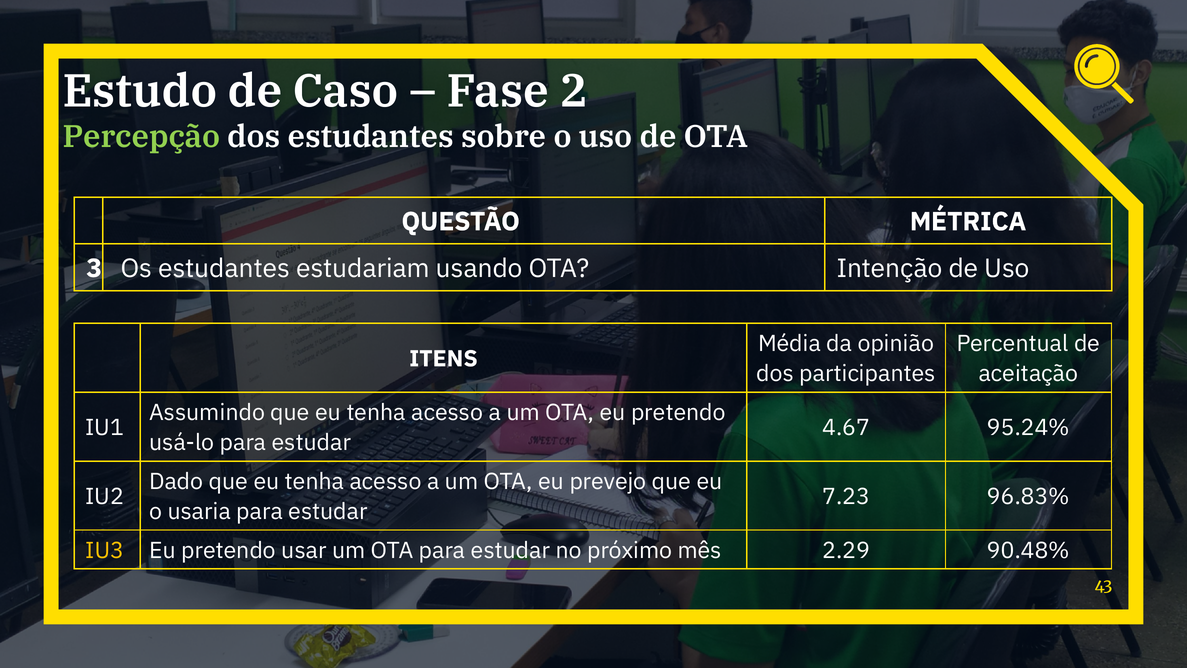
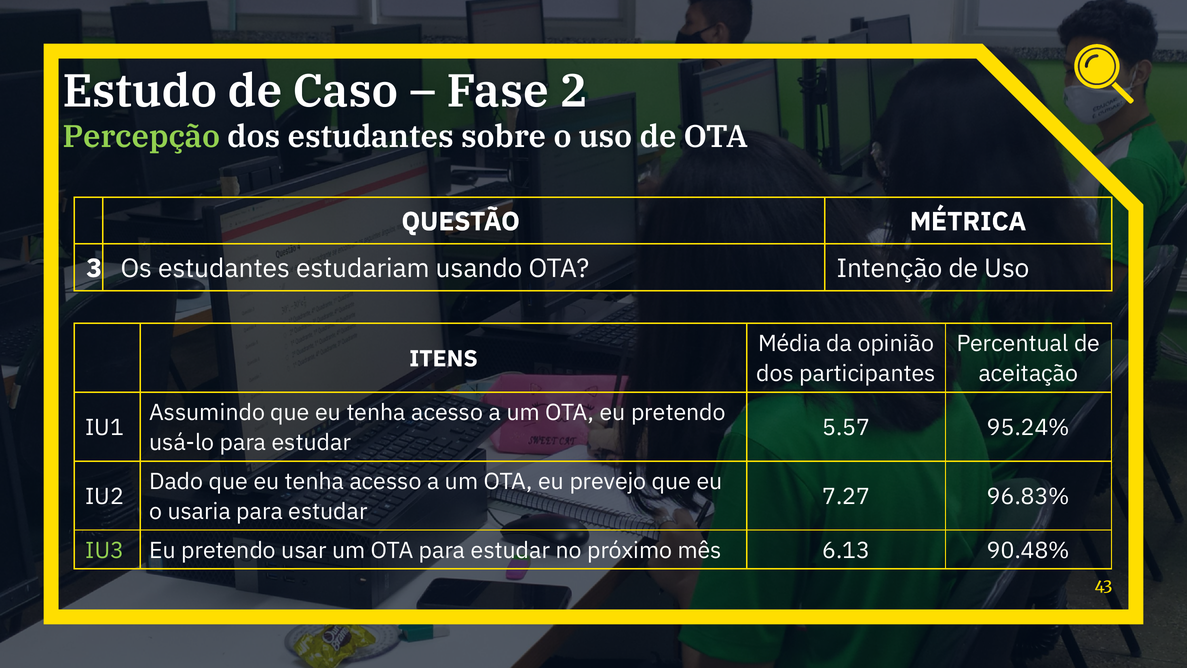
4.67: 4.67 -> 5.57
7.23: 7.23 -> 7.27
IU3 colour: yellow -> light green
2.29: 2.29 -> 6.13
